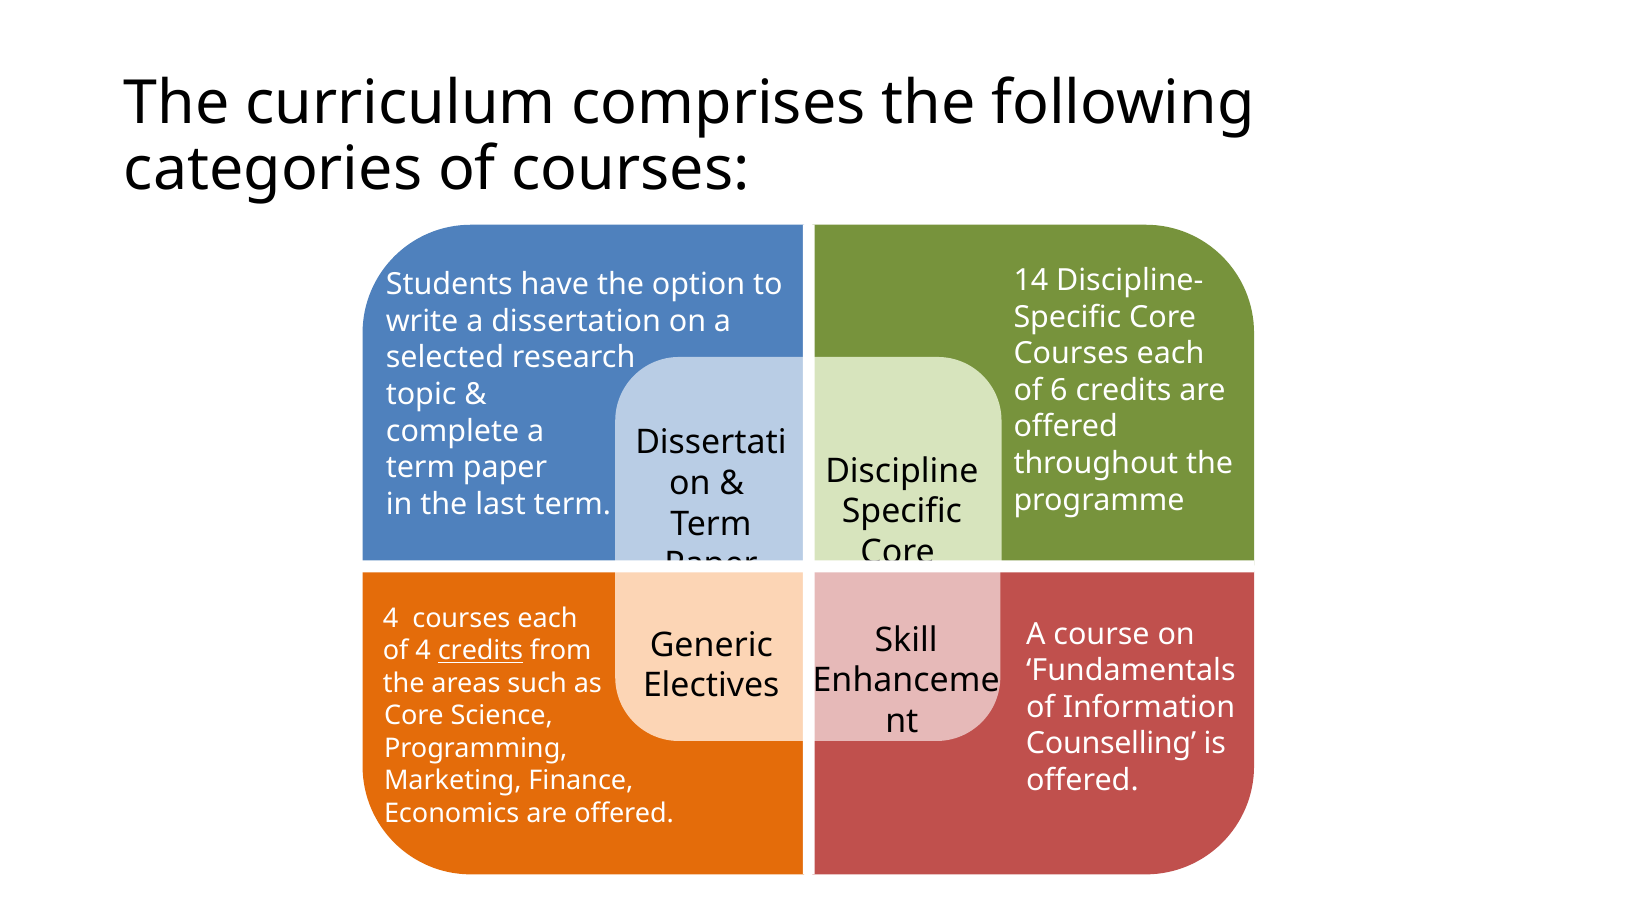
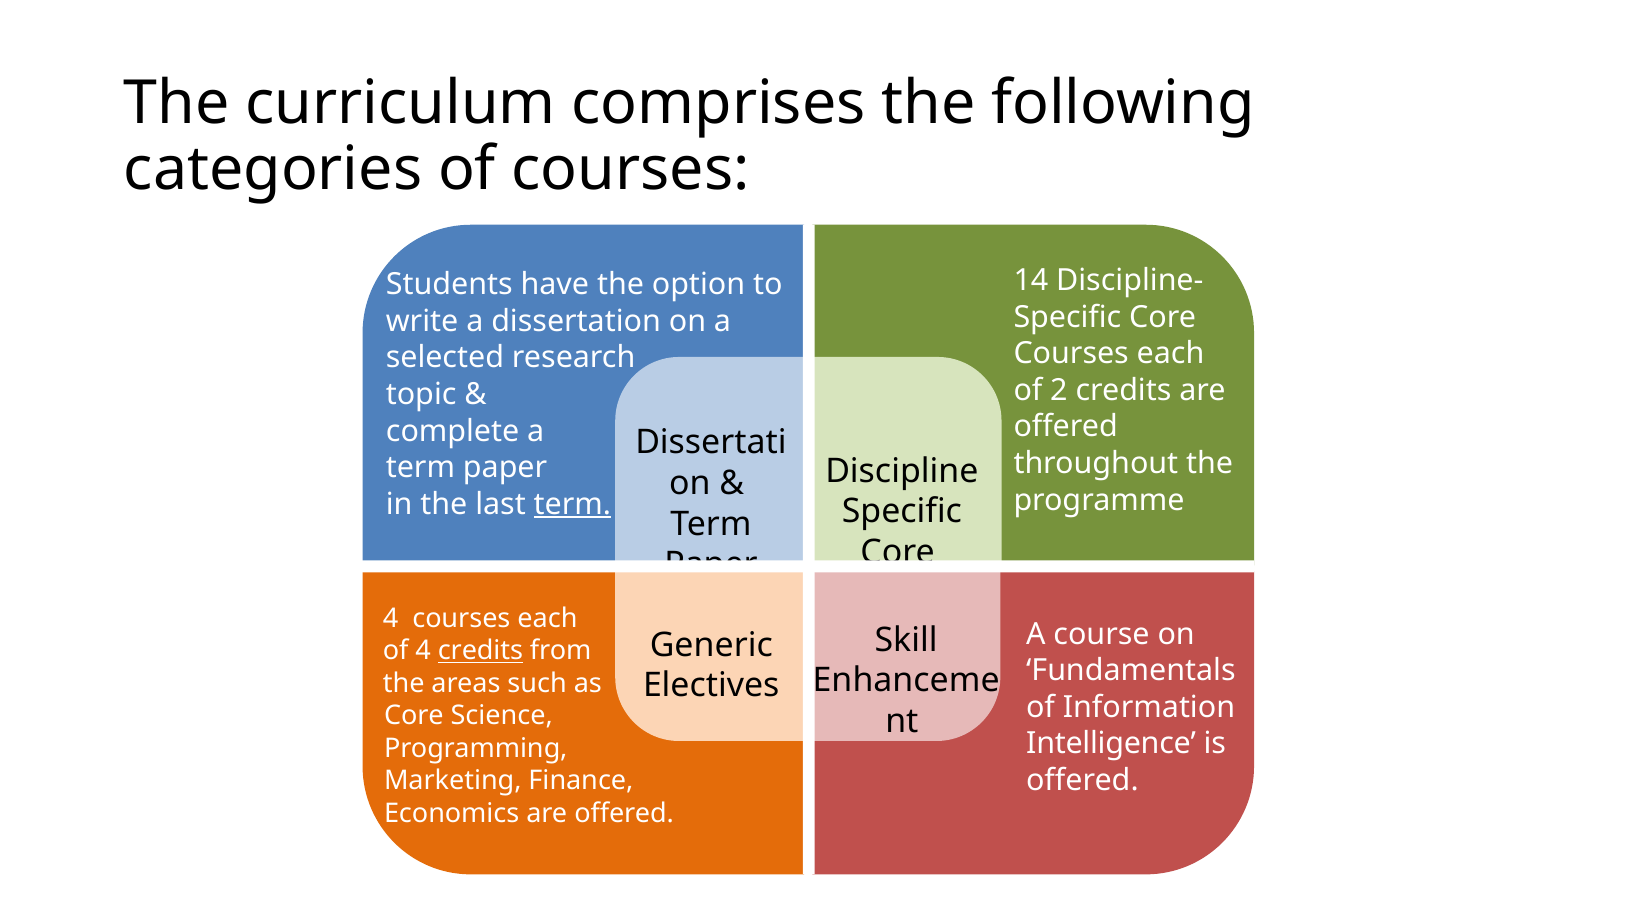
6: 6 -> 2
term at (572, 504) underline: none -> present
Counselling: Counselling -> Intelligence
